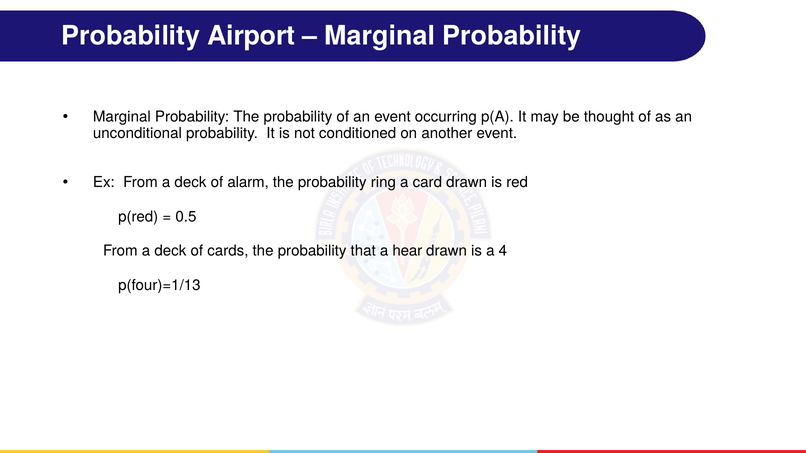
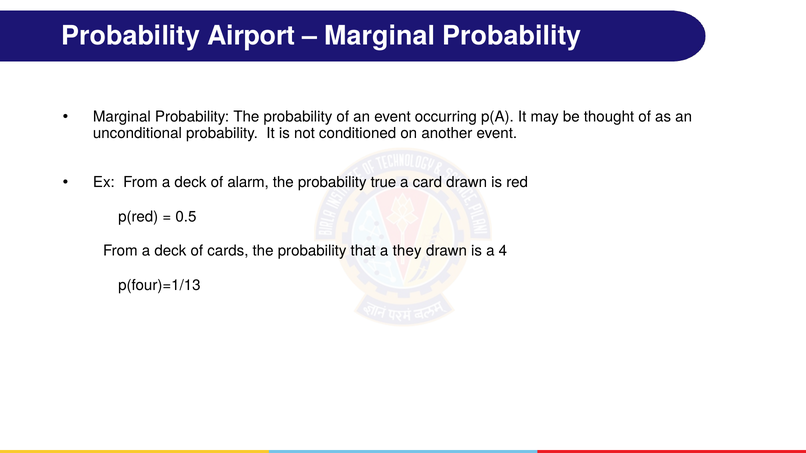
ring: ring -> true
hear: hear -> they
